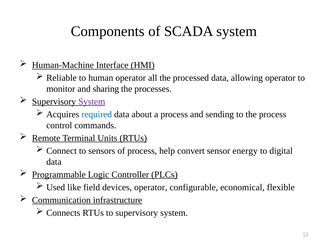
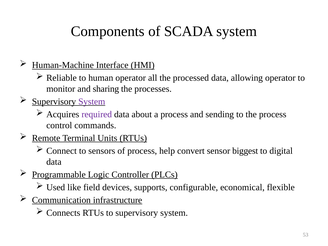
required colour: blue -> purple
energy: energy -> biggest
devices operator: operator -> supports
